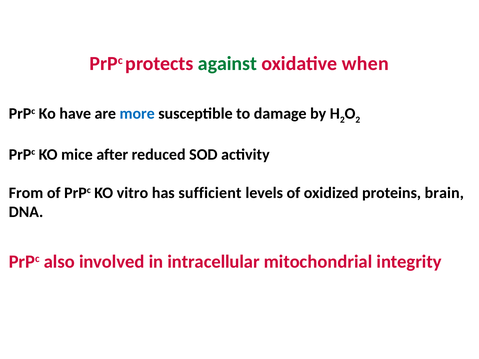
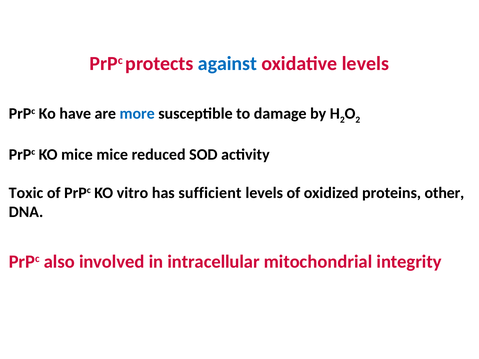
against colour: green -> blue
oxidative when: when -> levels
mice after: after -> mice
From: From -> Toxic
brain: brain -> other
